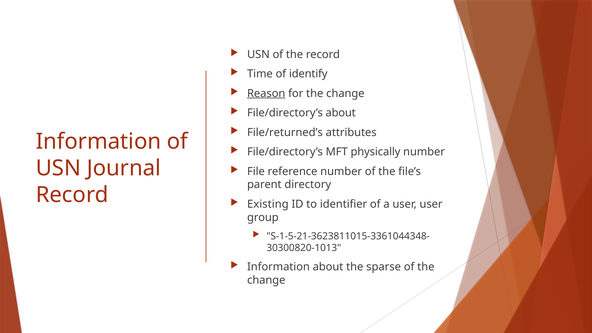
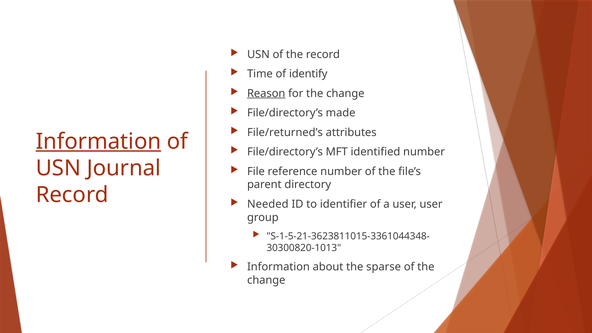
File/directory’s about: about -> made
Information at (98, 141) underline: none -> present
physically: physically -> identified
Existing: Existing -> Needed
